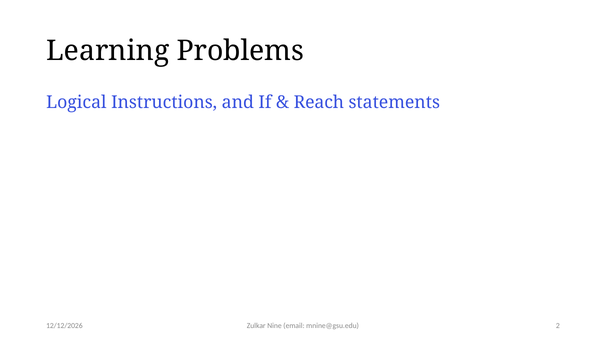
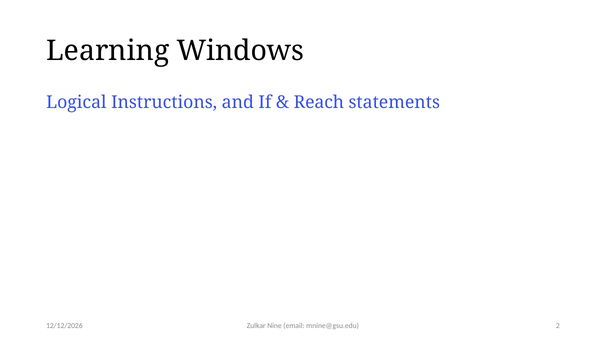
Problems: Problems -> Windows
